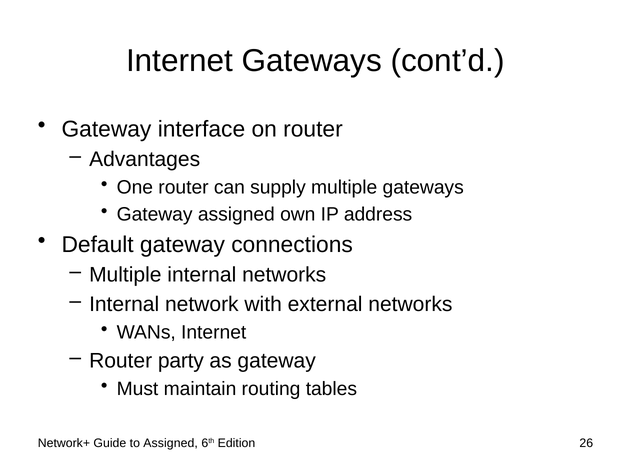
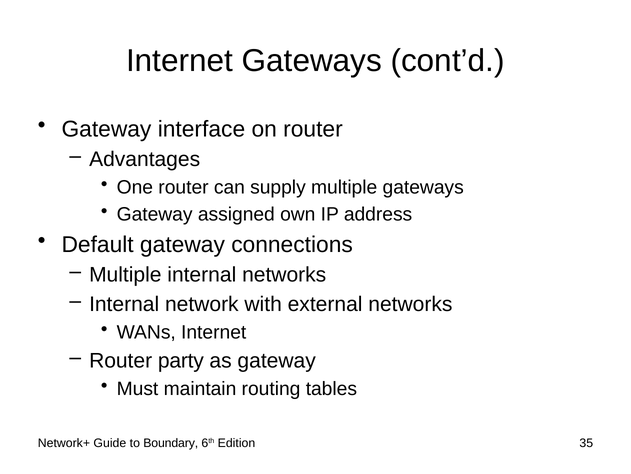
to Assigned: Assigned -> Boundary
26: 26 -> 35
